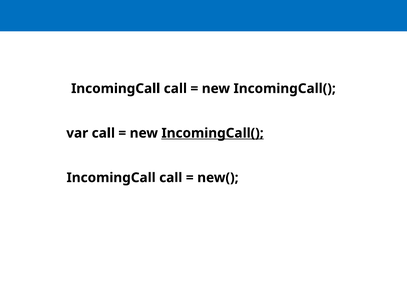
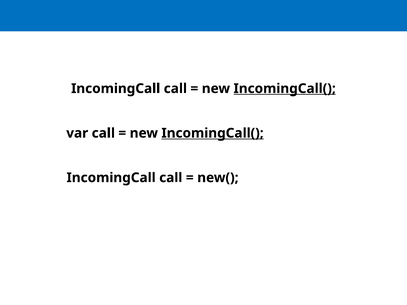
IncomingCall( at (285, 89) underline: none -> present
